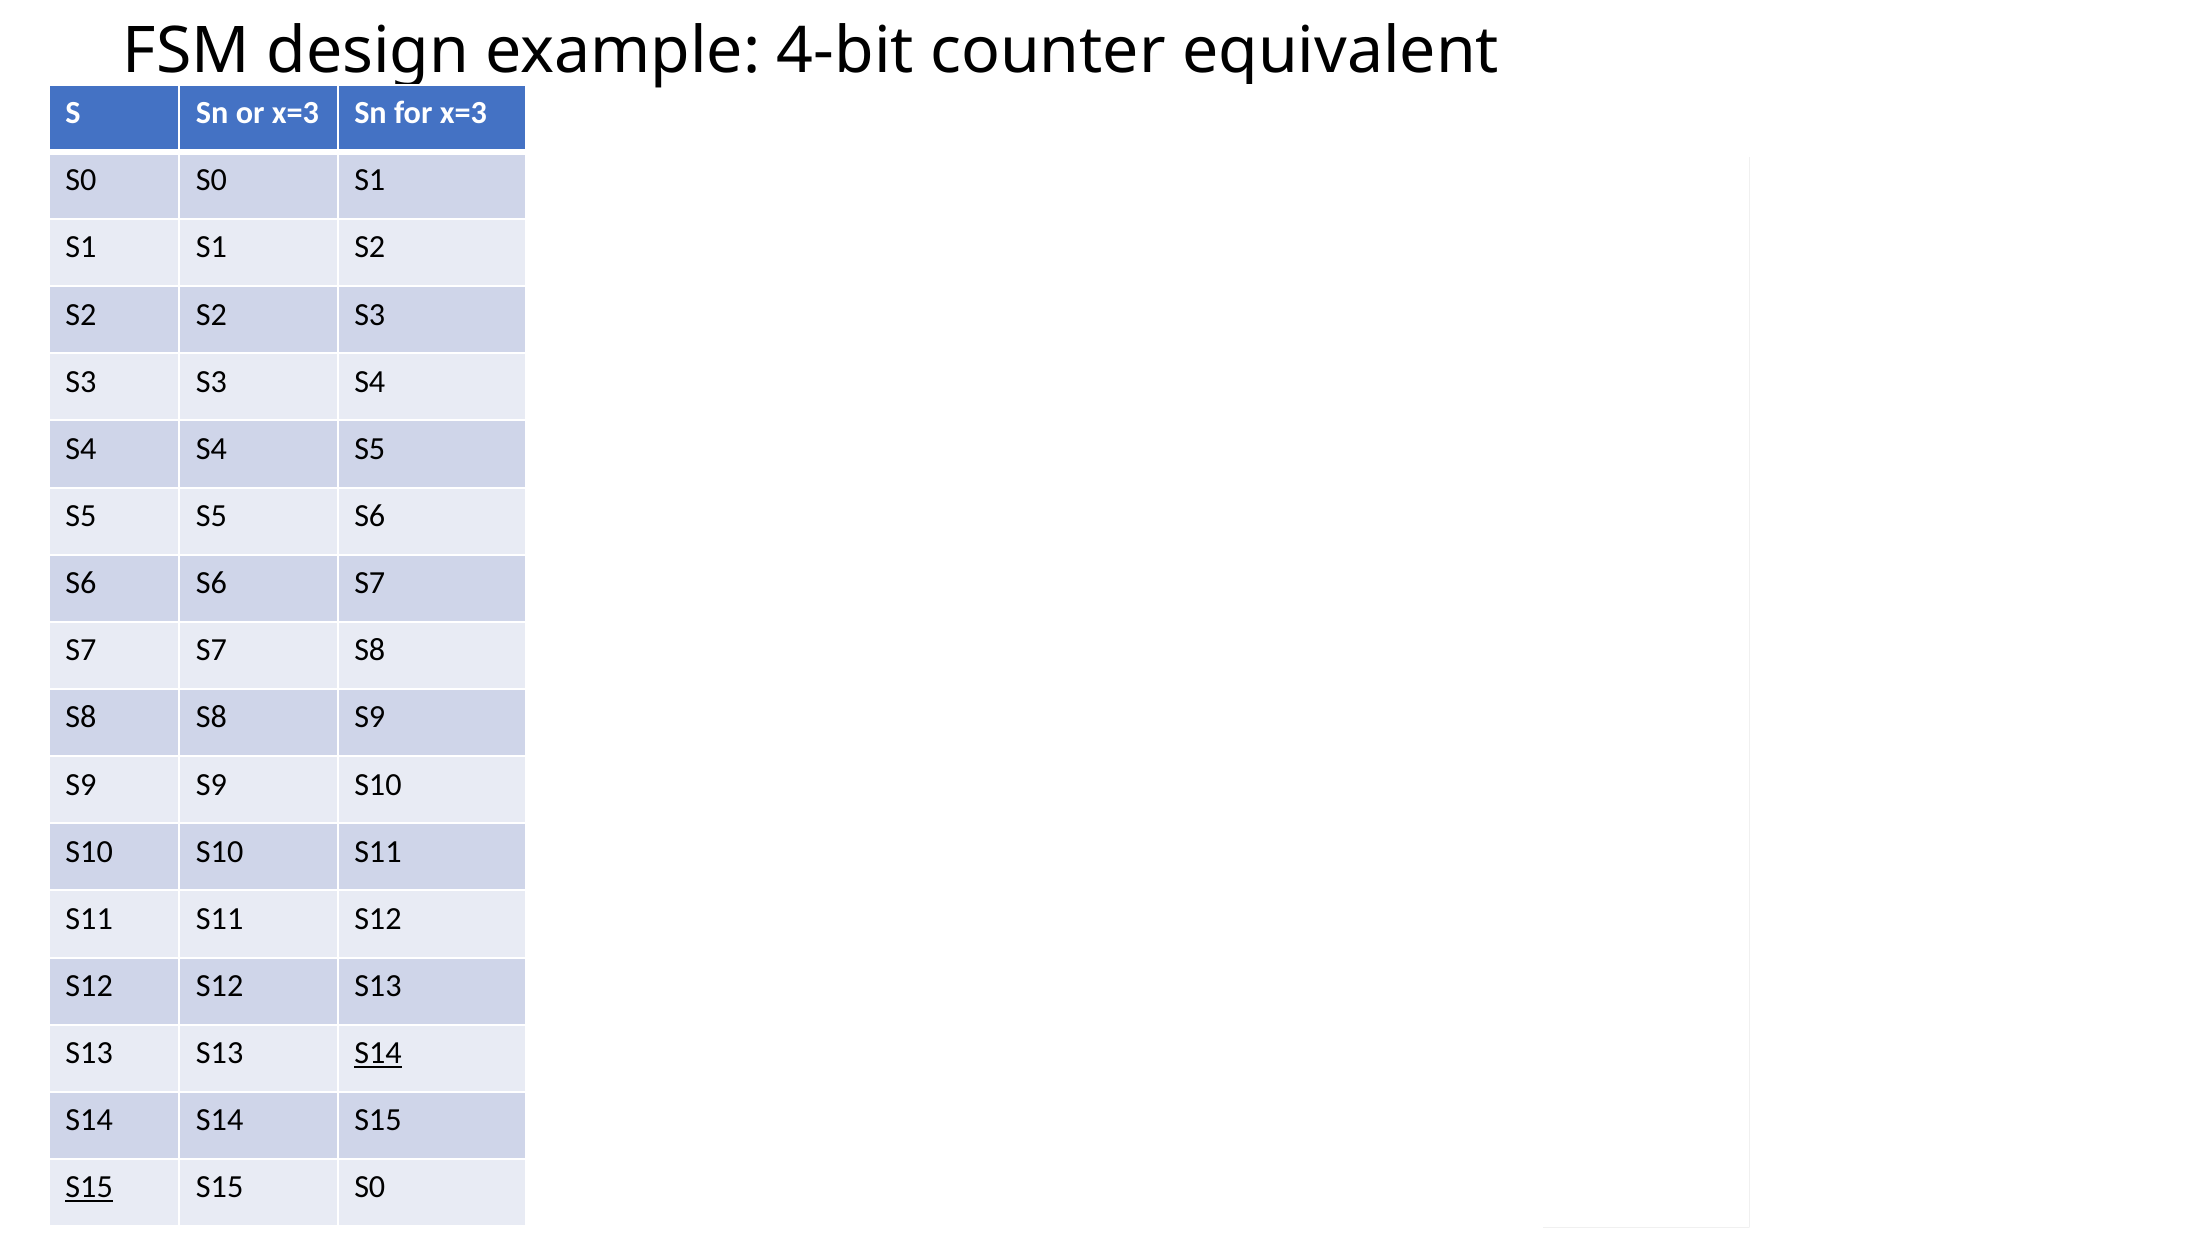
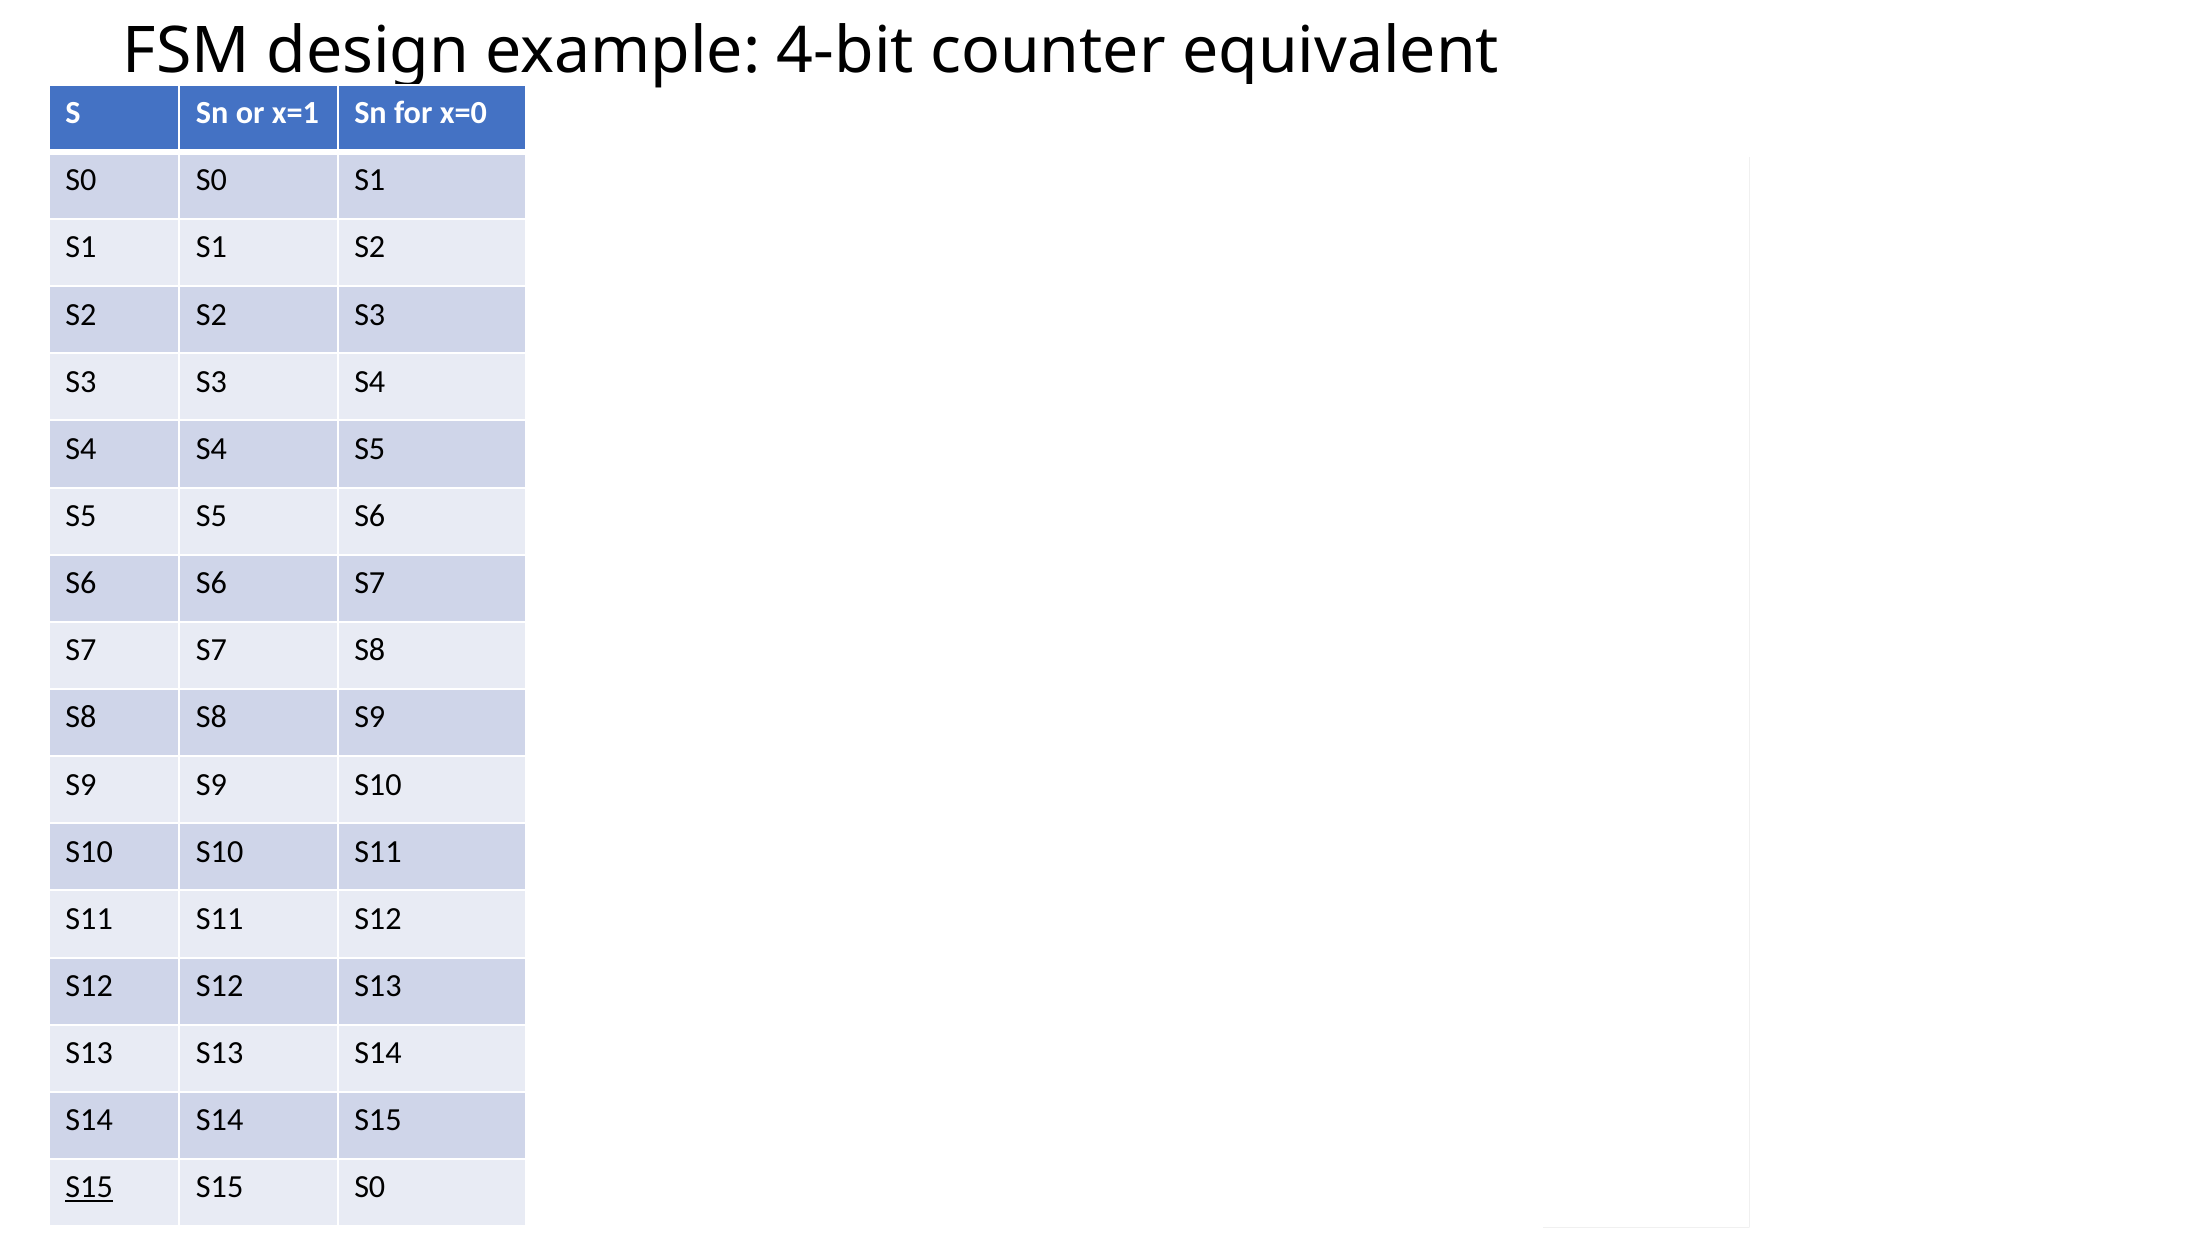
or x=3: x=3 -> x=1
Sn for x=3: x=3 -> x=0
S14 at (378, 1053) underline: present -> none
